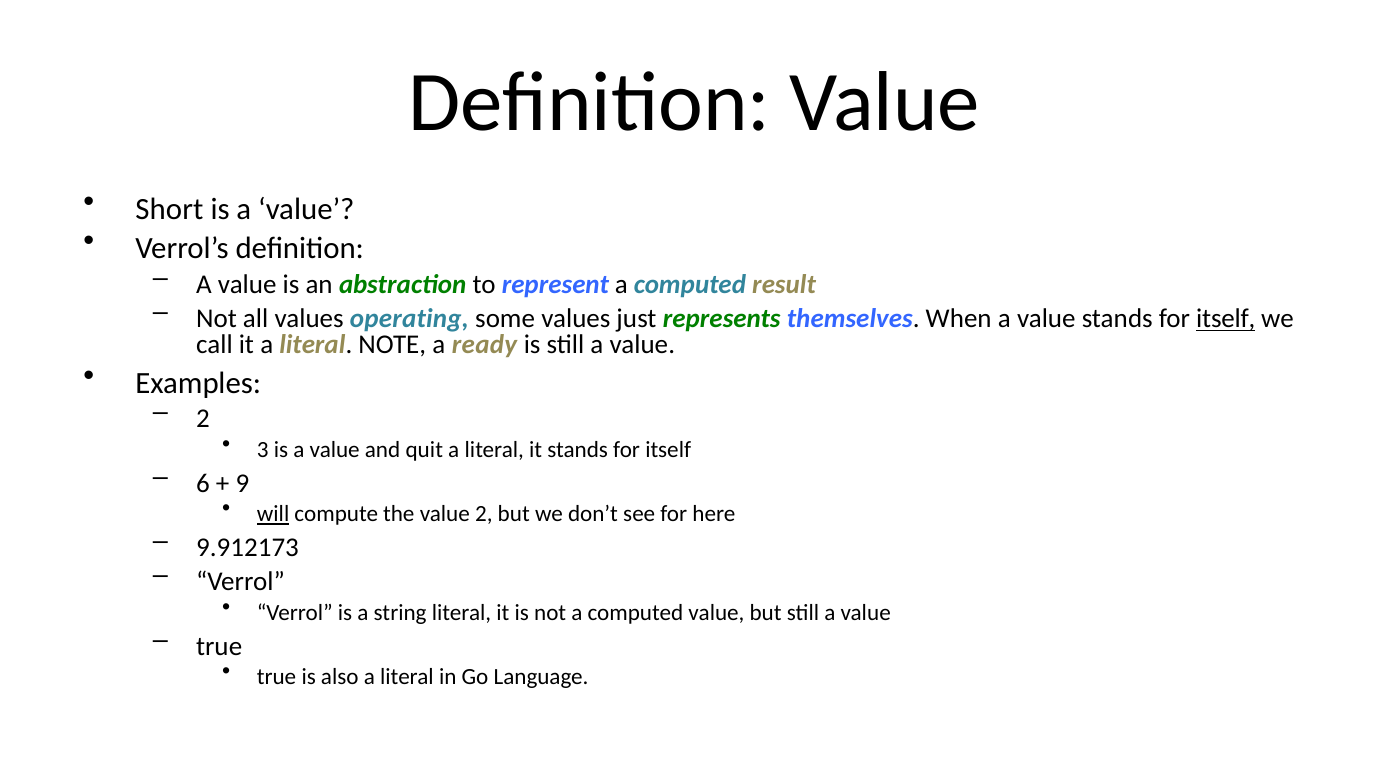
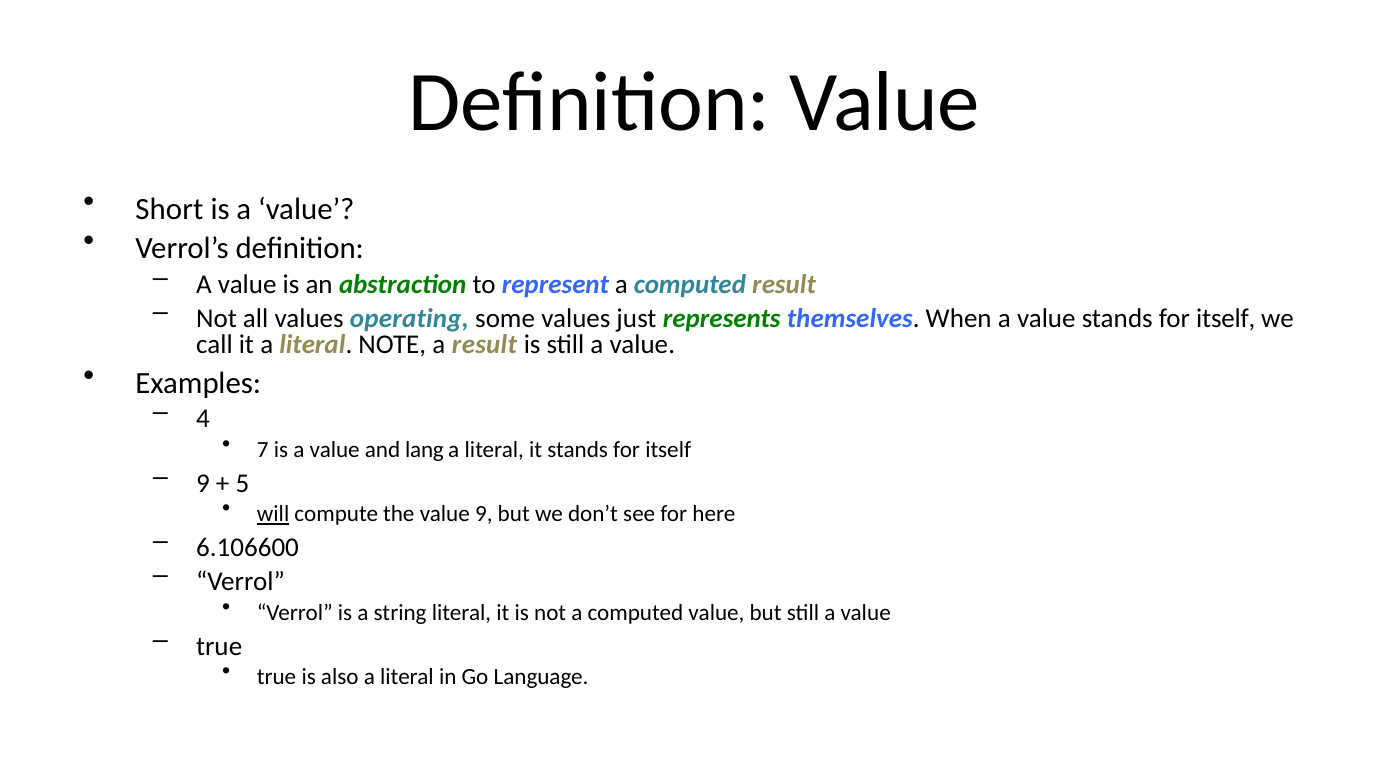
itself at (1226, 319) underline: present -> none
a ready: ready -> result
2 at (203, 419): 2 -> 4
3: 3 -> 7
quit: quit -> lang
6 at (203, 483): 6 -> 9
9: 9 -> 5
value 2: 2 -> 9
9.912173: 9.912173 -> 6.106600
